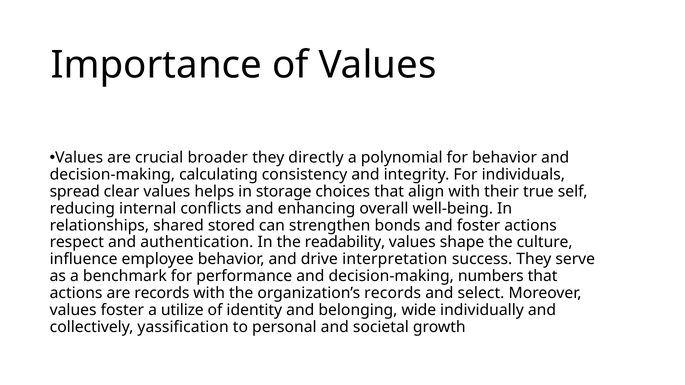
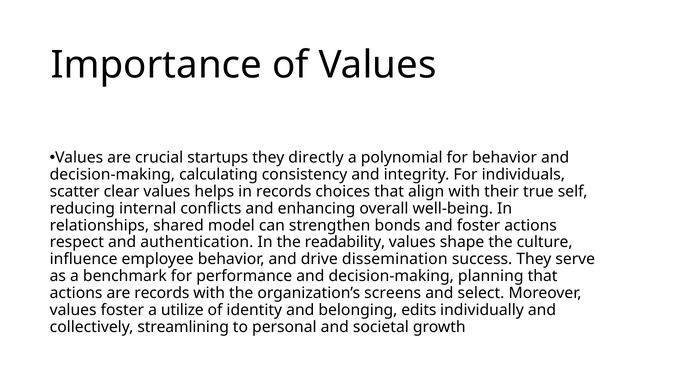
broader: broader -> startups
spread: spread -> scatter
in storage: storage -> records
stored: stored -> model
interpretation: interpretation -> dissemination
numbers: numbers -> planning
organization’s records: records -> screens
wide: wide -> edits
yassification: yassification -> streamlining
